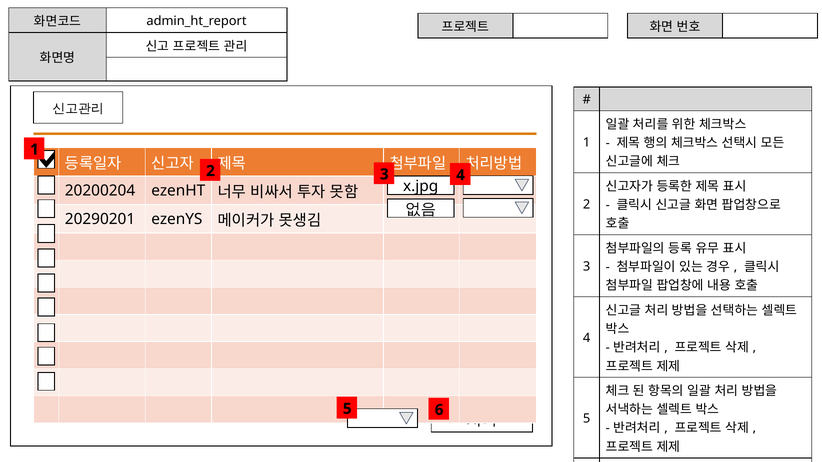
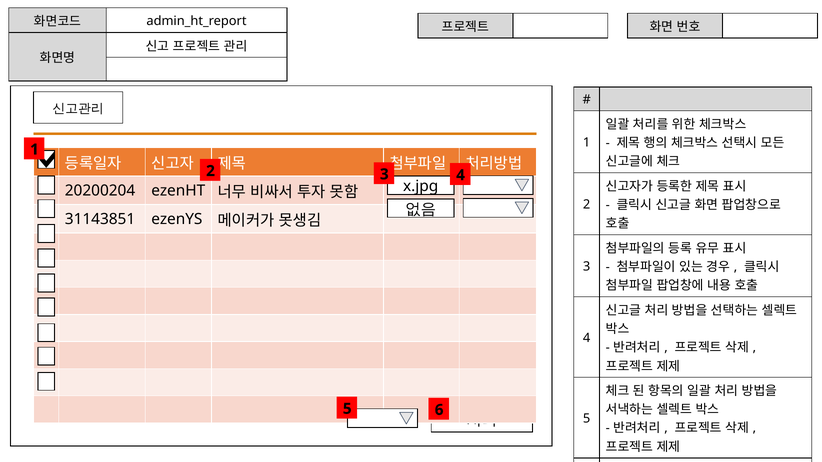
20290201: 20290201 -> 31143851
